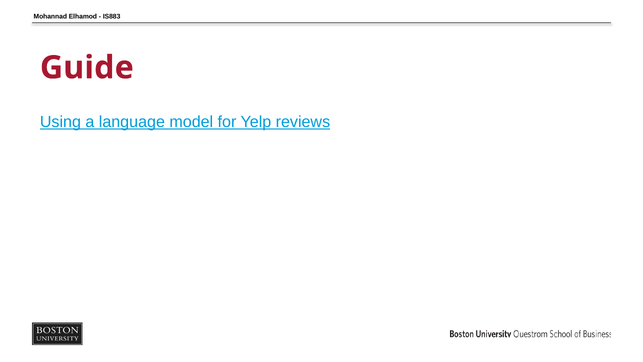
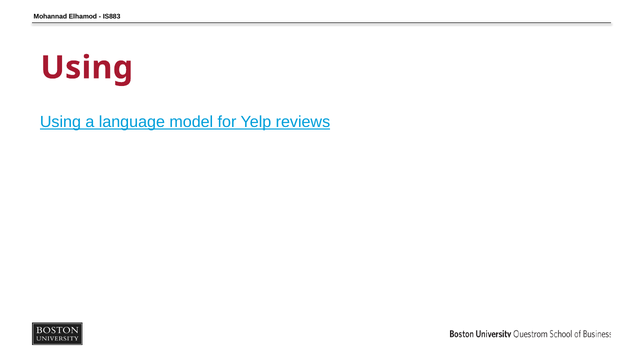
Guide at (87, 68): Guide -> Using
